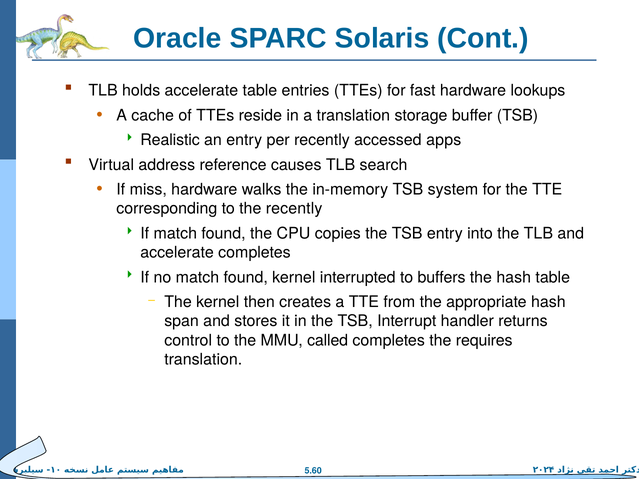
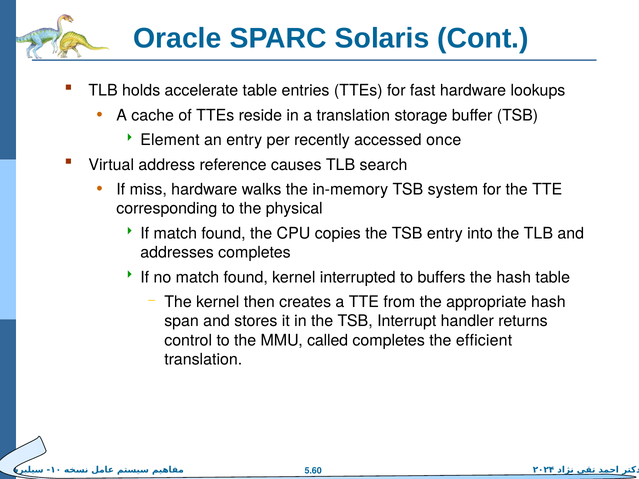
Realistic: Realistic -> Element
apps: apps -> once
the recently: recently -> physical
accelerate at (177, 253): accelerate -> addresses
requires: requires -> efficient
